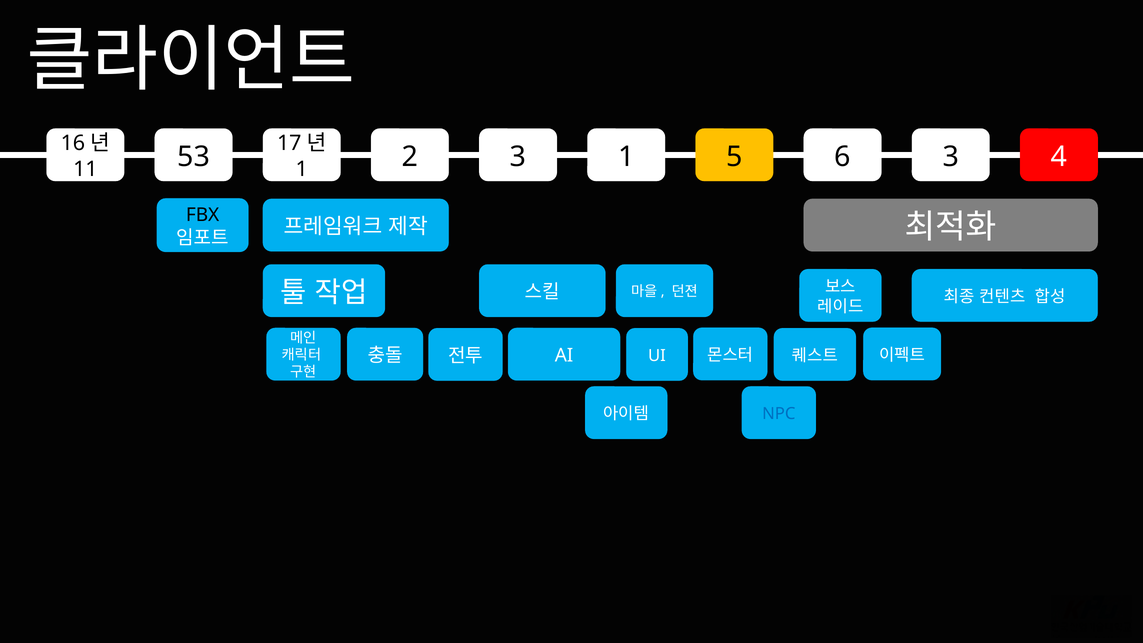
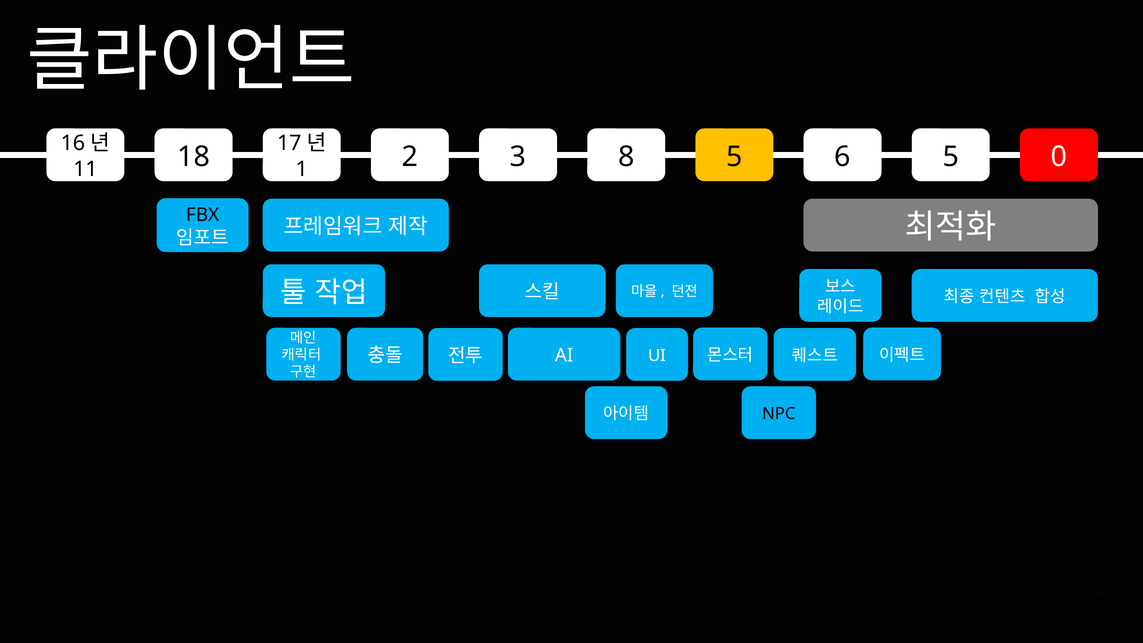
3 1: 1 -> 8
6 3: 3 -> 5
4: 4 -> 0
53: 53 -> 18
NPC colour: blue -> black
